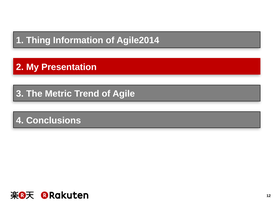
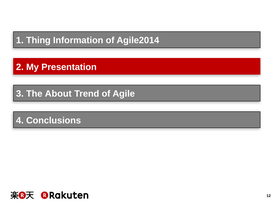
Metric: Metric -> About
